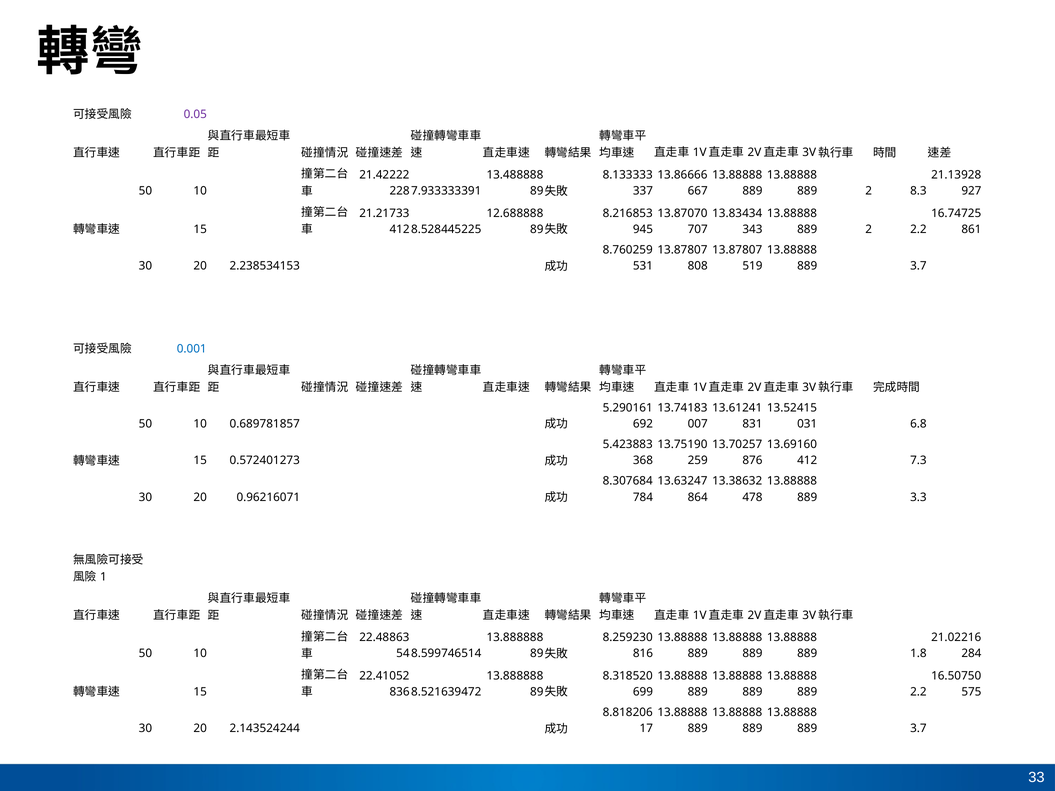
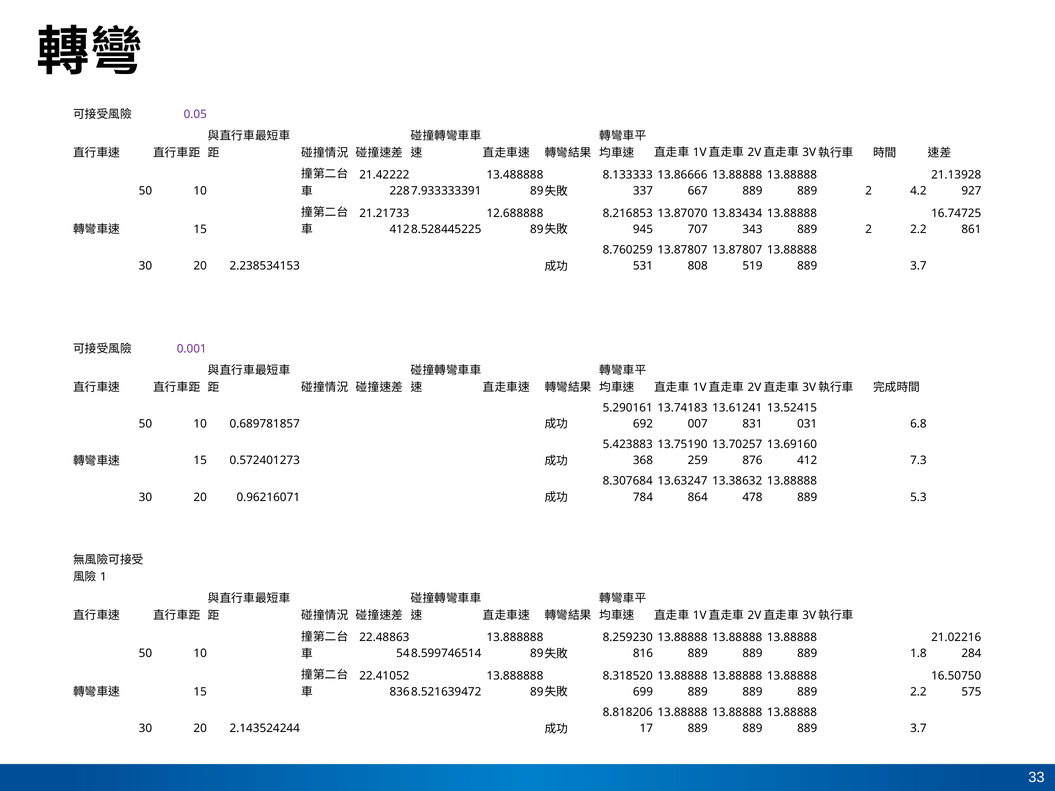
8.3: 8.3 -> 4.2
0.001 colour: blue -> purple
3.3: 3.3 -> 5.3
